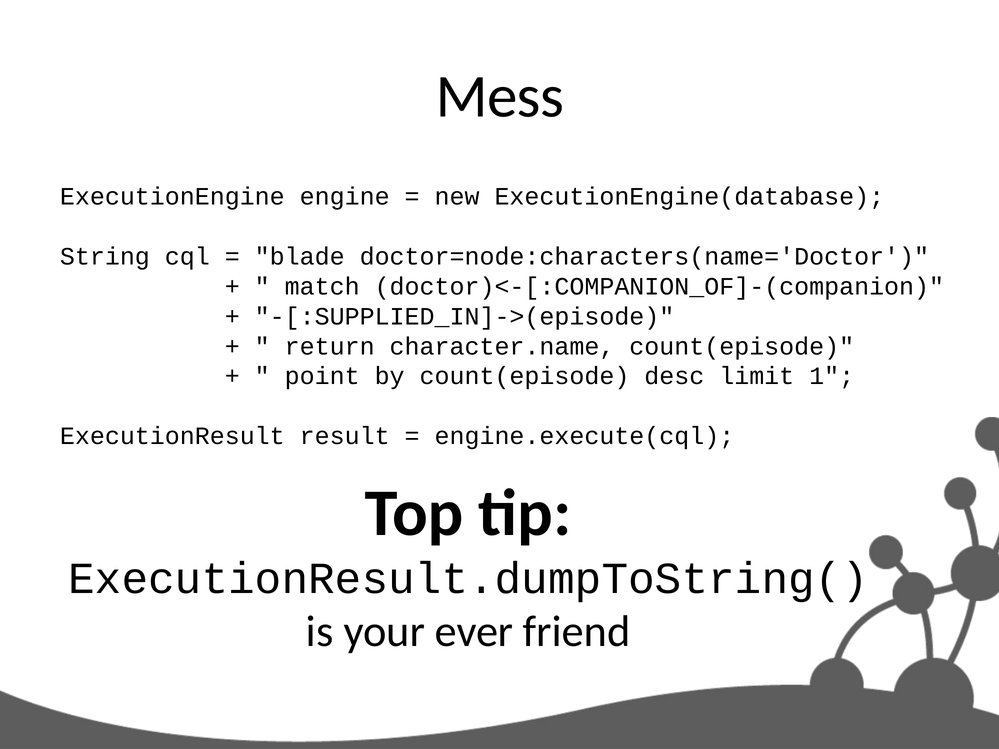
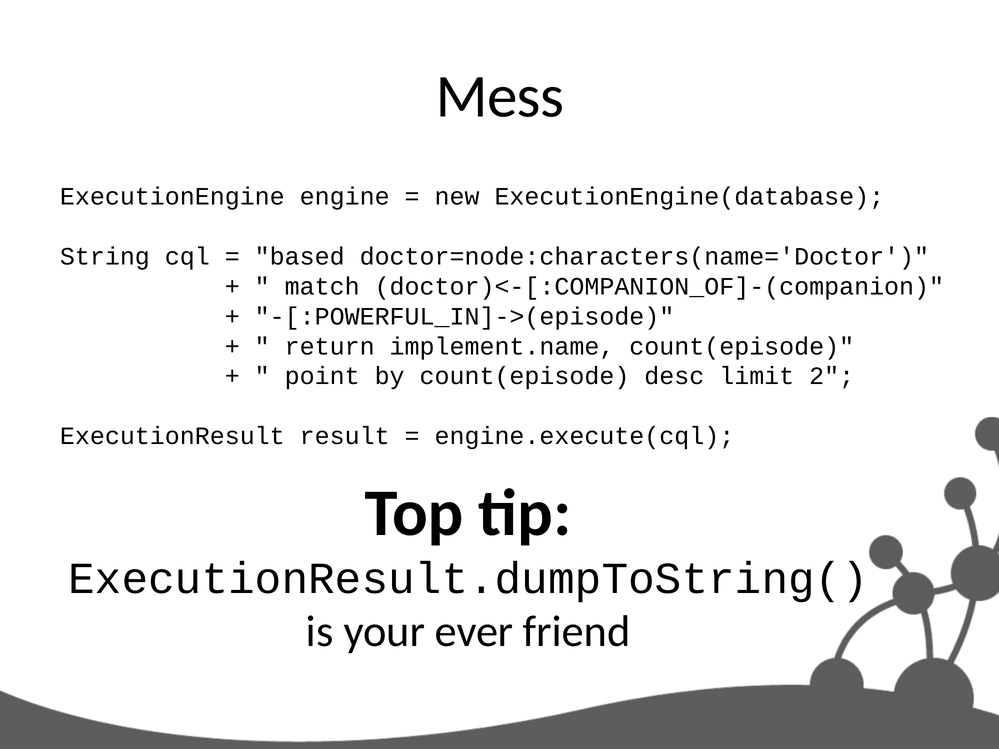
blade: blade -> based
-[:SUPPLIED_IN]->(episode: -[:SUPPLIED_IN]->(episode -> -[:POWERFUL_IN]->(episode
character.name: character.name -> implement.name
1: 1 -> 2
